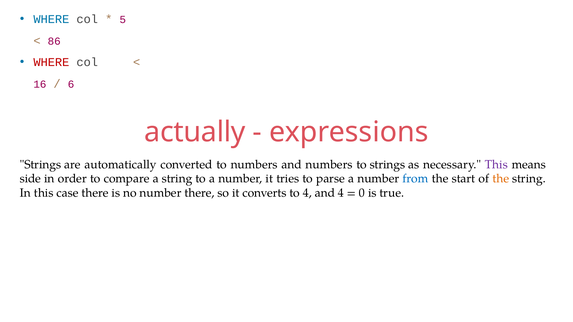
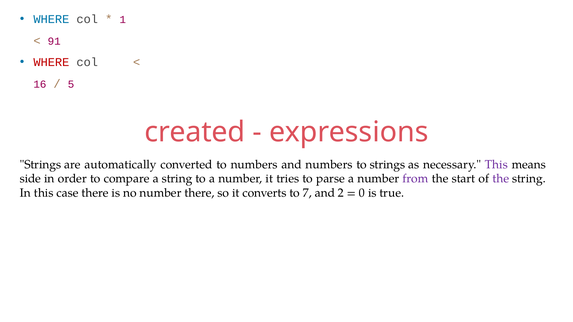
5: 5 -> 1
86: 86 -> 91
6: 6 -> 5
actually: actually -> created
from colour: blue -> purple
the at (501, 179) colour: orange -> purple
to 4: 4 -> 7
and 4: 4 -> 2
